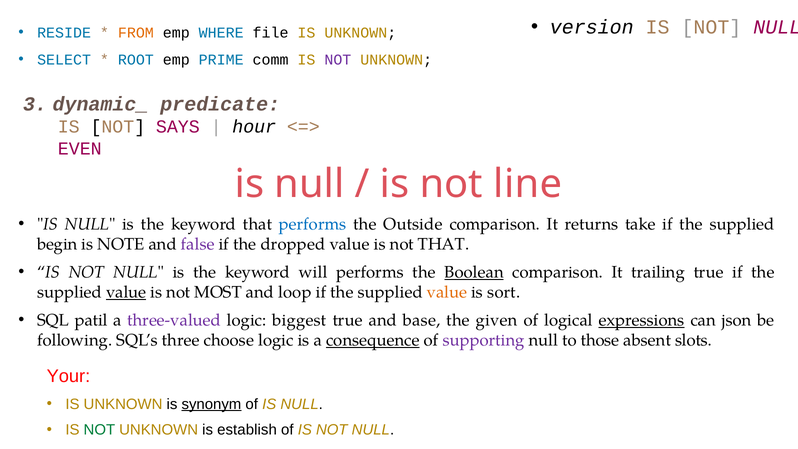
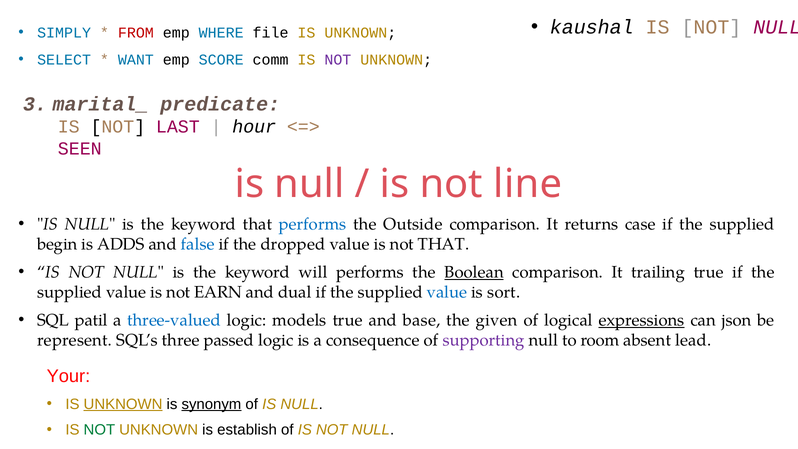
version: version -> kaushal
RESIDE: RESIDE -> SIMPLY
FROM colour: orange -> red
ROOT: ROOT -> WANT
PRIME: PRIME -> SCORE
dynamic_: dynamic_ -> marital_
SAYS: SAYS -> LAST
EVEN: EVEN -> SEEN
take: take -> case
NOTE: NOTE -> ADDS
false colour: purple -> blue
value at (126, 292) underline: present -> none
MOST: MOST -> EARN
loop: loop -> dual
value at (447, 292) colour: orange -> blue
three-valued colour: purple -> blue
biggest: biggest -> models
following: following -> represent
choose: choose -> passed
consequence underline: present -> none
those: those -> room
slots: slots -> lead
UNKNOWN at (123, 404) underline: none -> present
